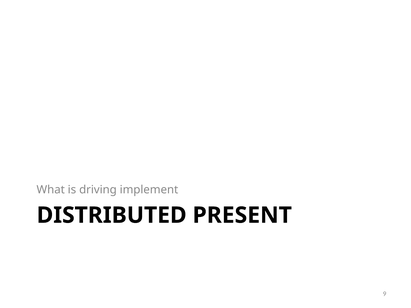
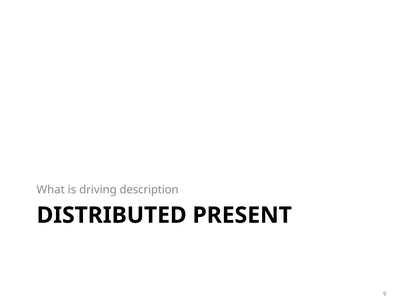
implement: implement -> description
